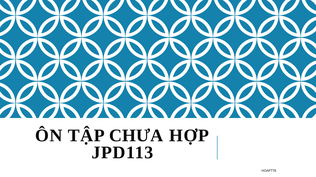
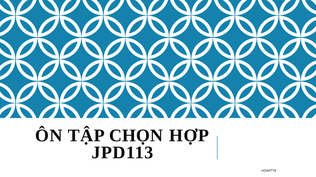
CHƯA: CHƯA -> CHỌN
